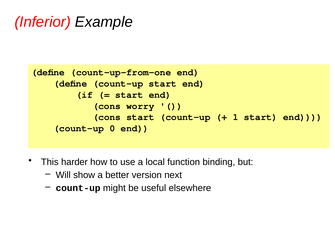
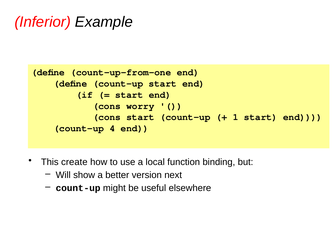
0: 0 -> 4
harder: harder -> create
